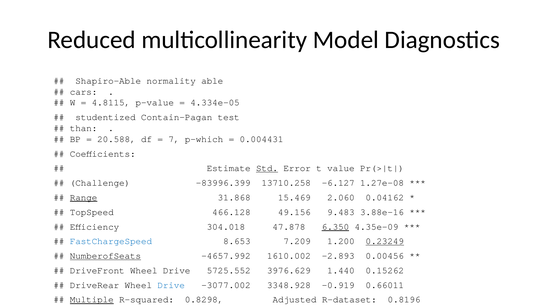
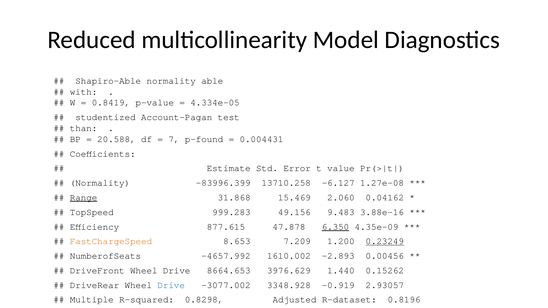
cars: cars -> with
4.8115: 4.8115 -> 0.8419
Contain-Pagan: Contain-Pagan -> Account-Pagan
p-which: p-which -> p-found
Std underline: present -> none
Challenge at (100, 183): Challenge -> Normality
466.128: 466.128 -> 999.283
304.018: 304.018 -> 877.615
FastChargeSpeed colour: blue -> orange
NumberofSeats underline: present -> none
5725.552: 5725.552 -> 8664.653
0.66011: 0.66011 -> 2.93057
Multiple underline: present -> none
